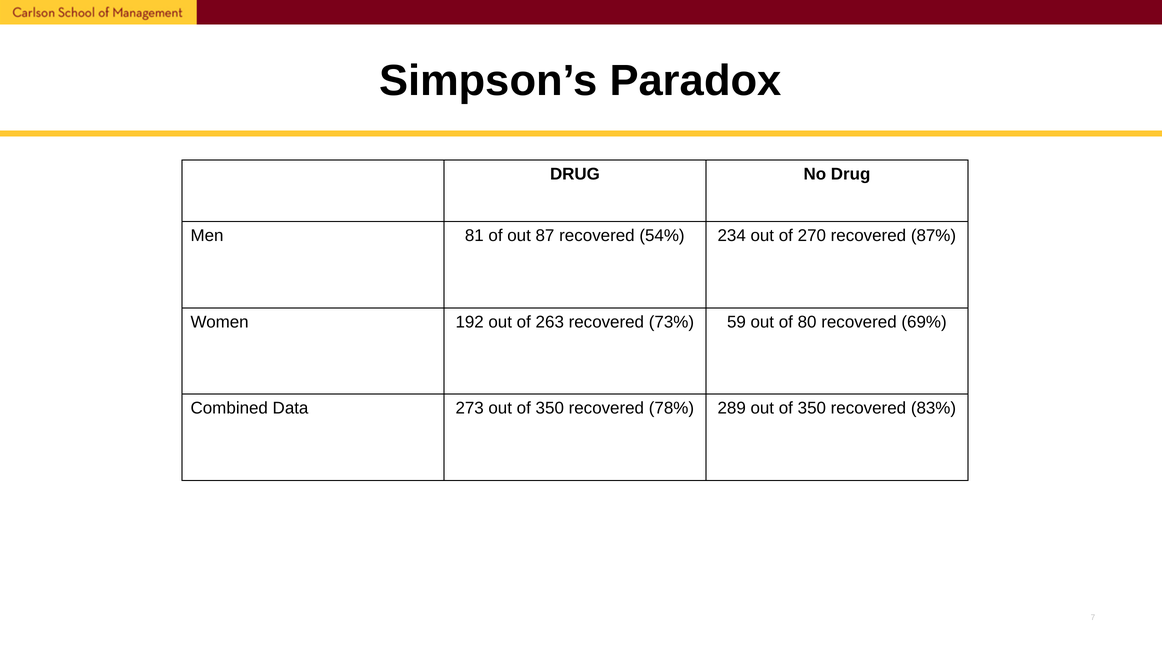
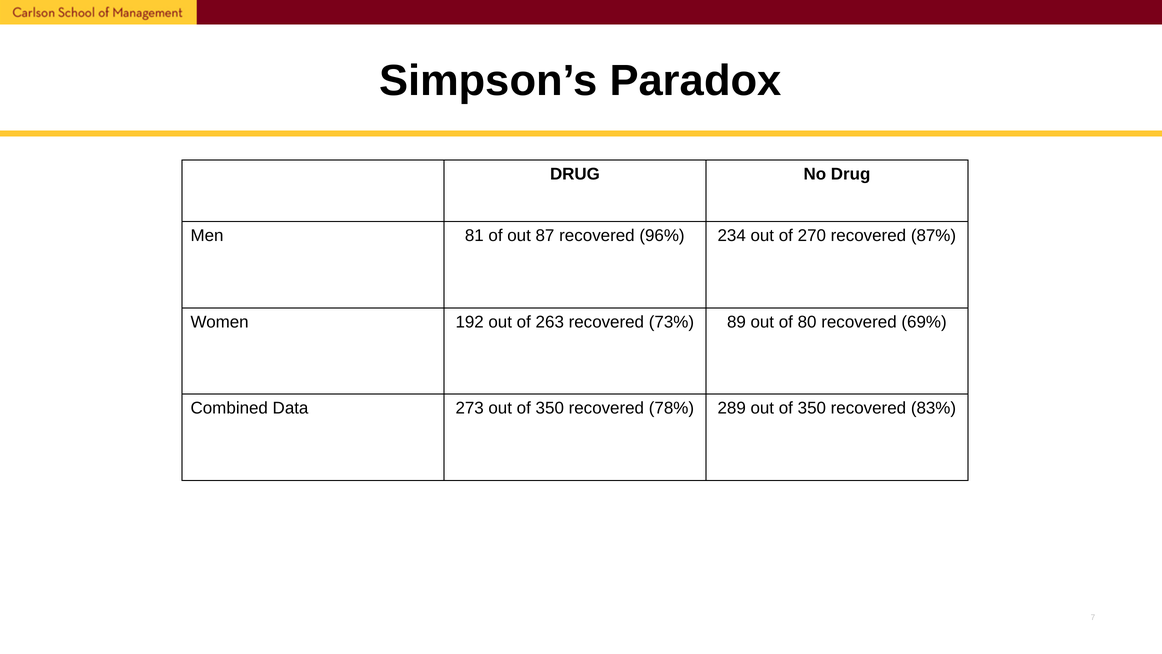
54%: 54% -> 96%
59: 59 -> 89
